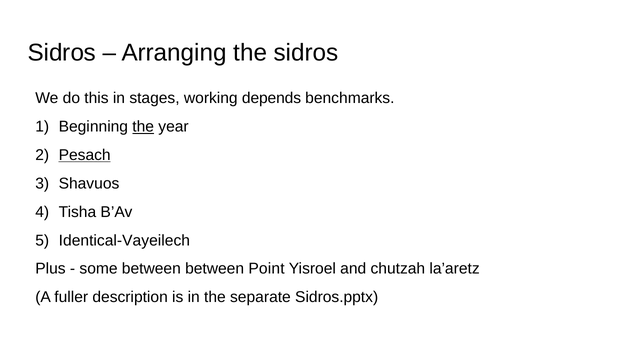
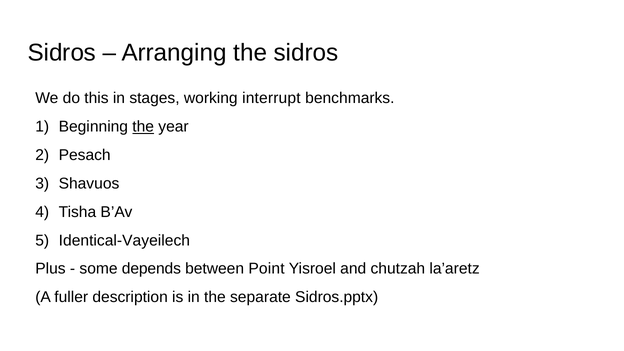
depends: depends -> interrupt
Pesach underline: present -> none
some between: between -> depends
